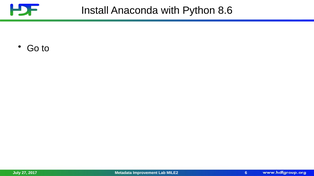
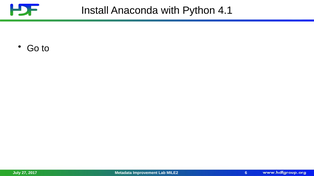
8.6: 8.6 -> 4.1
